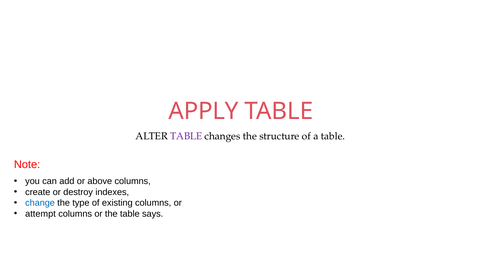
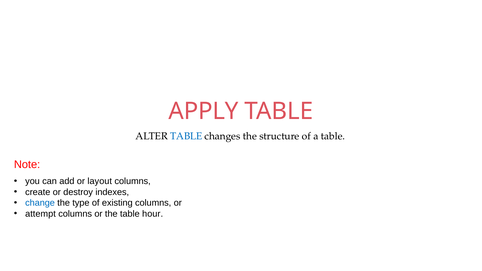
TABLE at (186, 136) colour: purple -> blue
above: above -> layout
says: says -> hour
